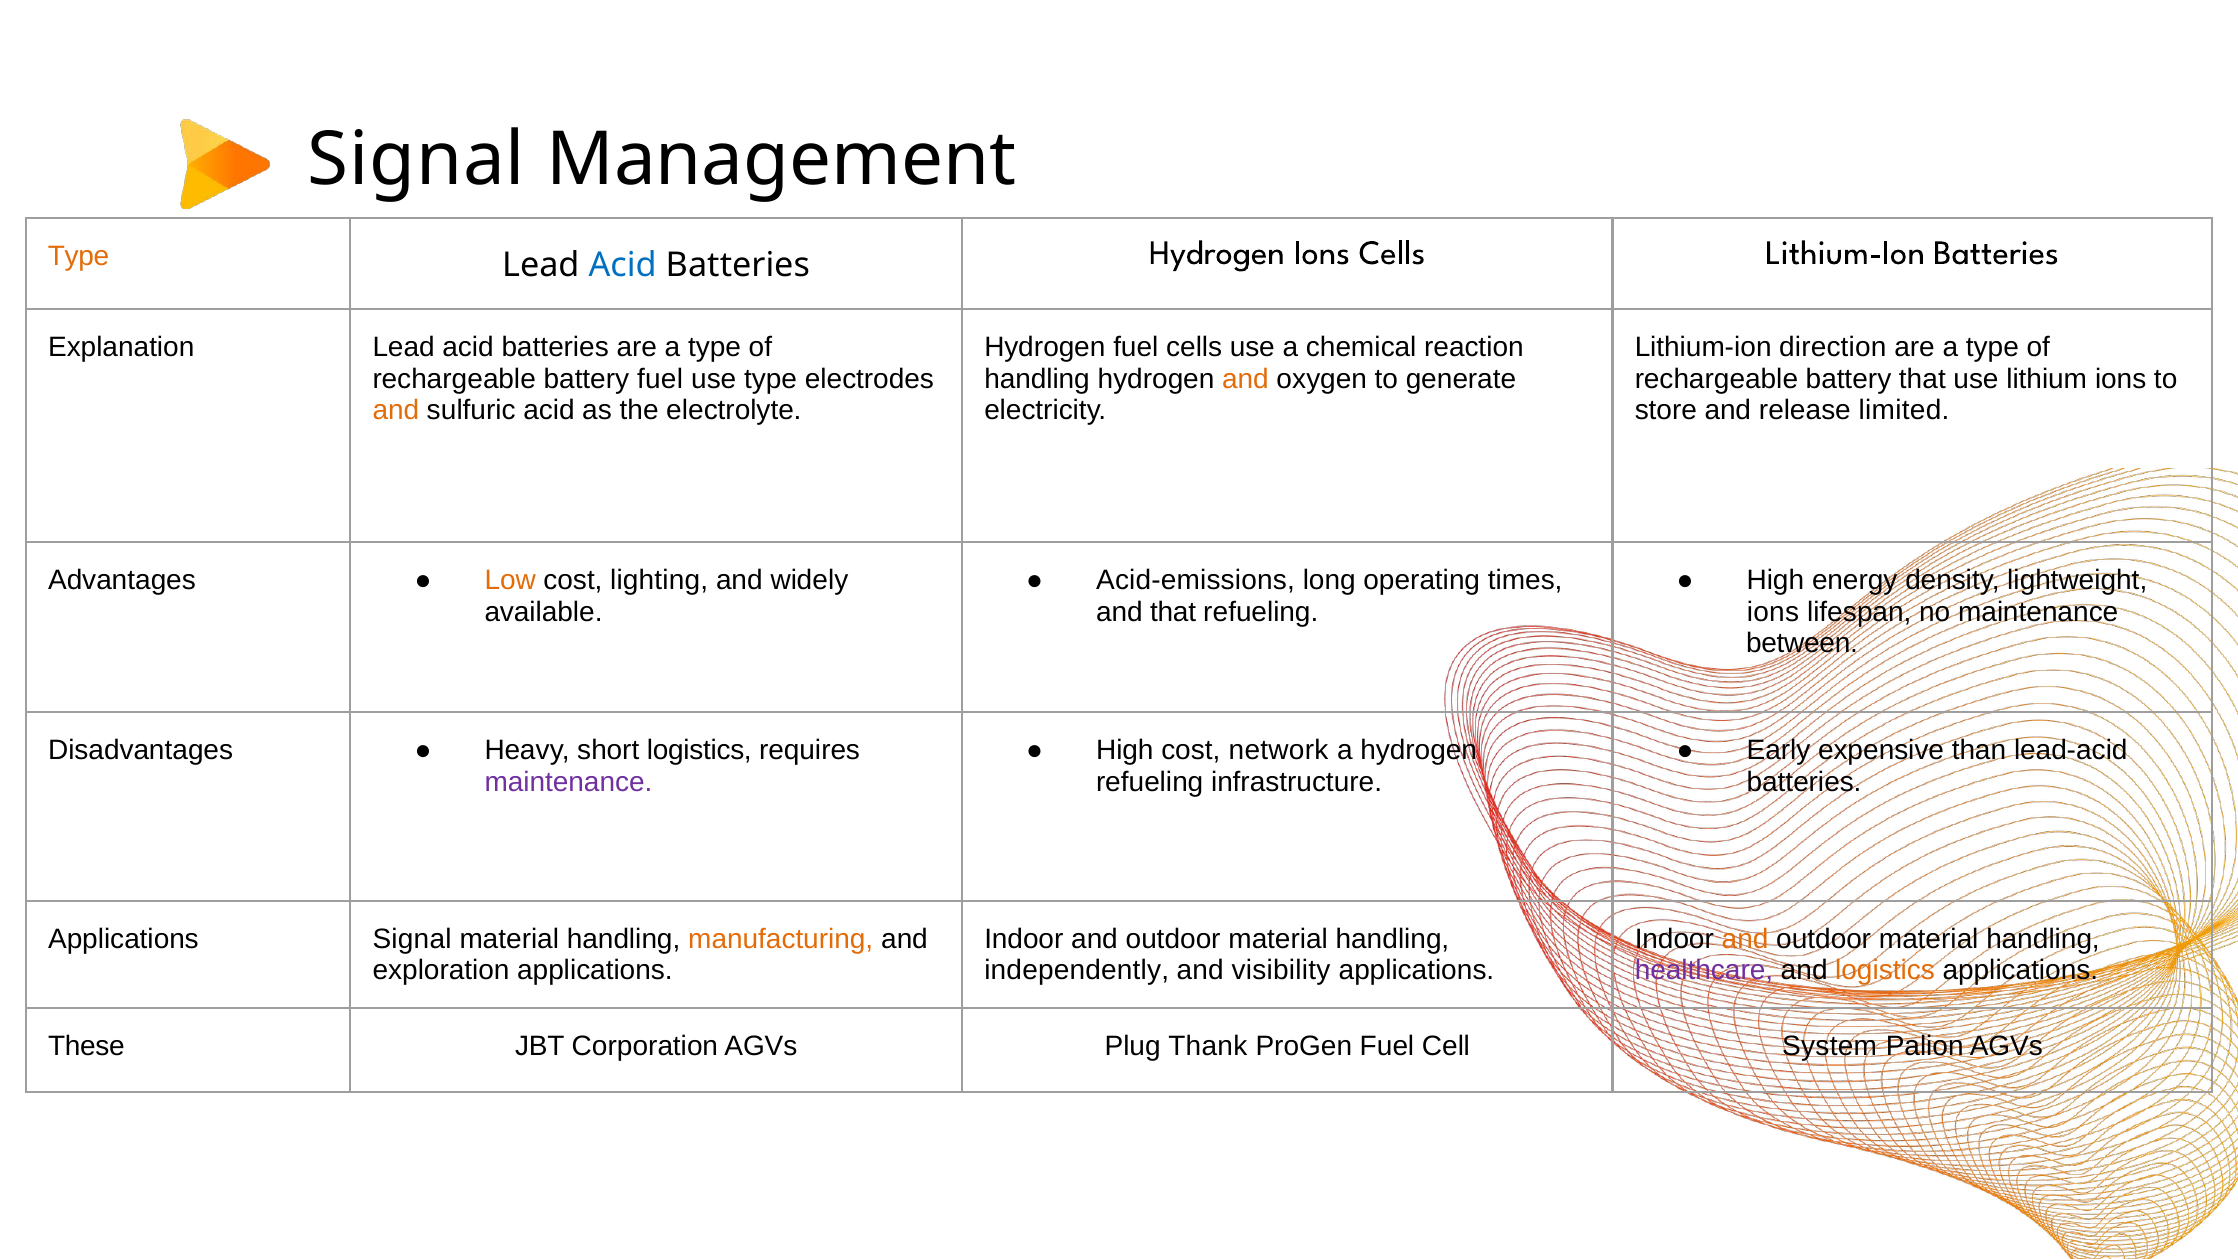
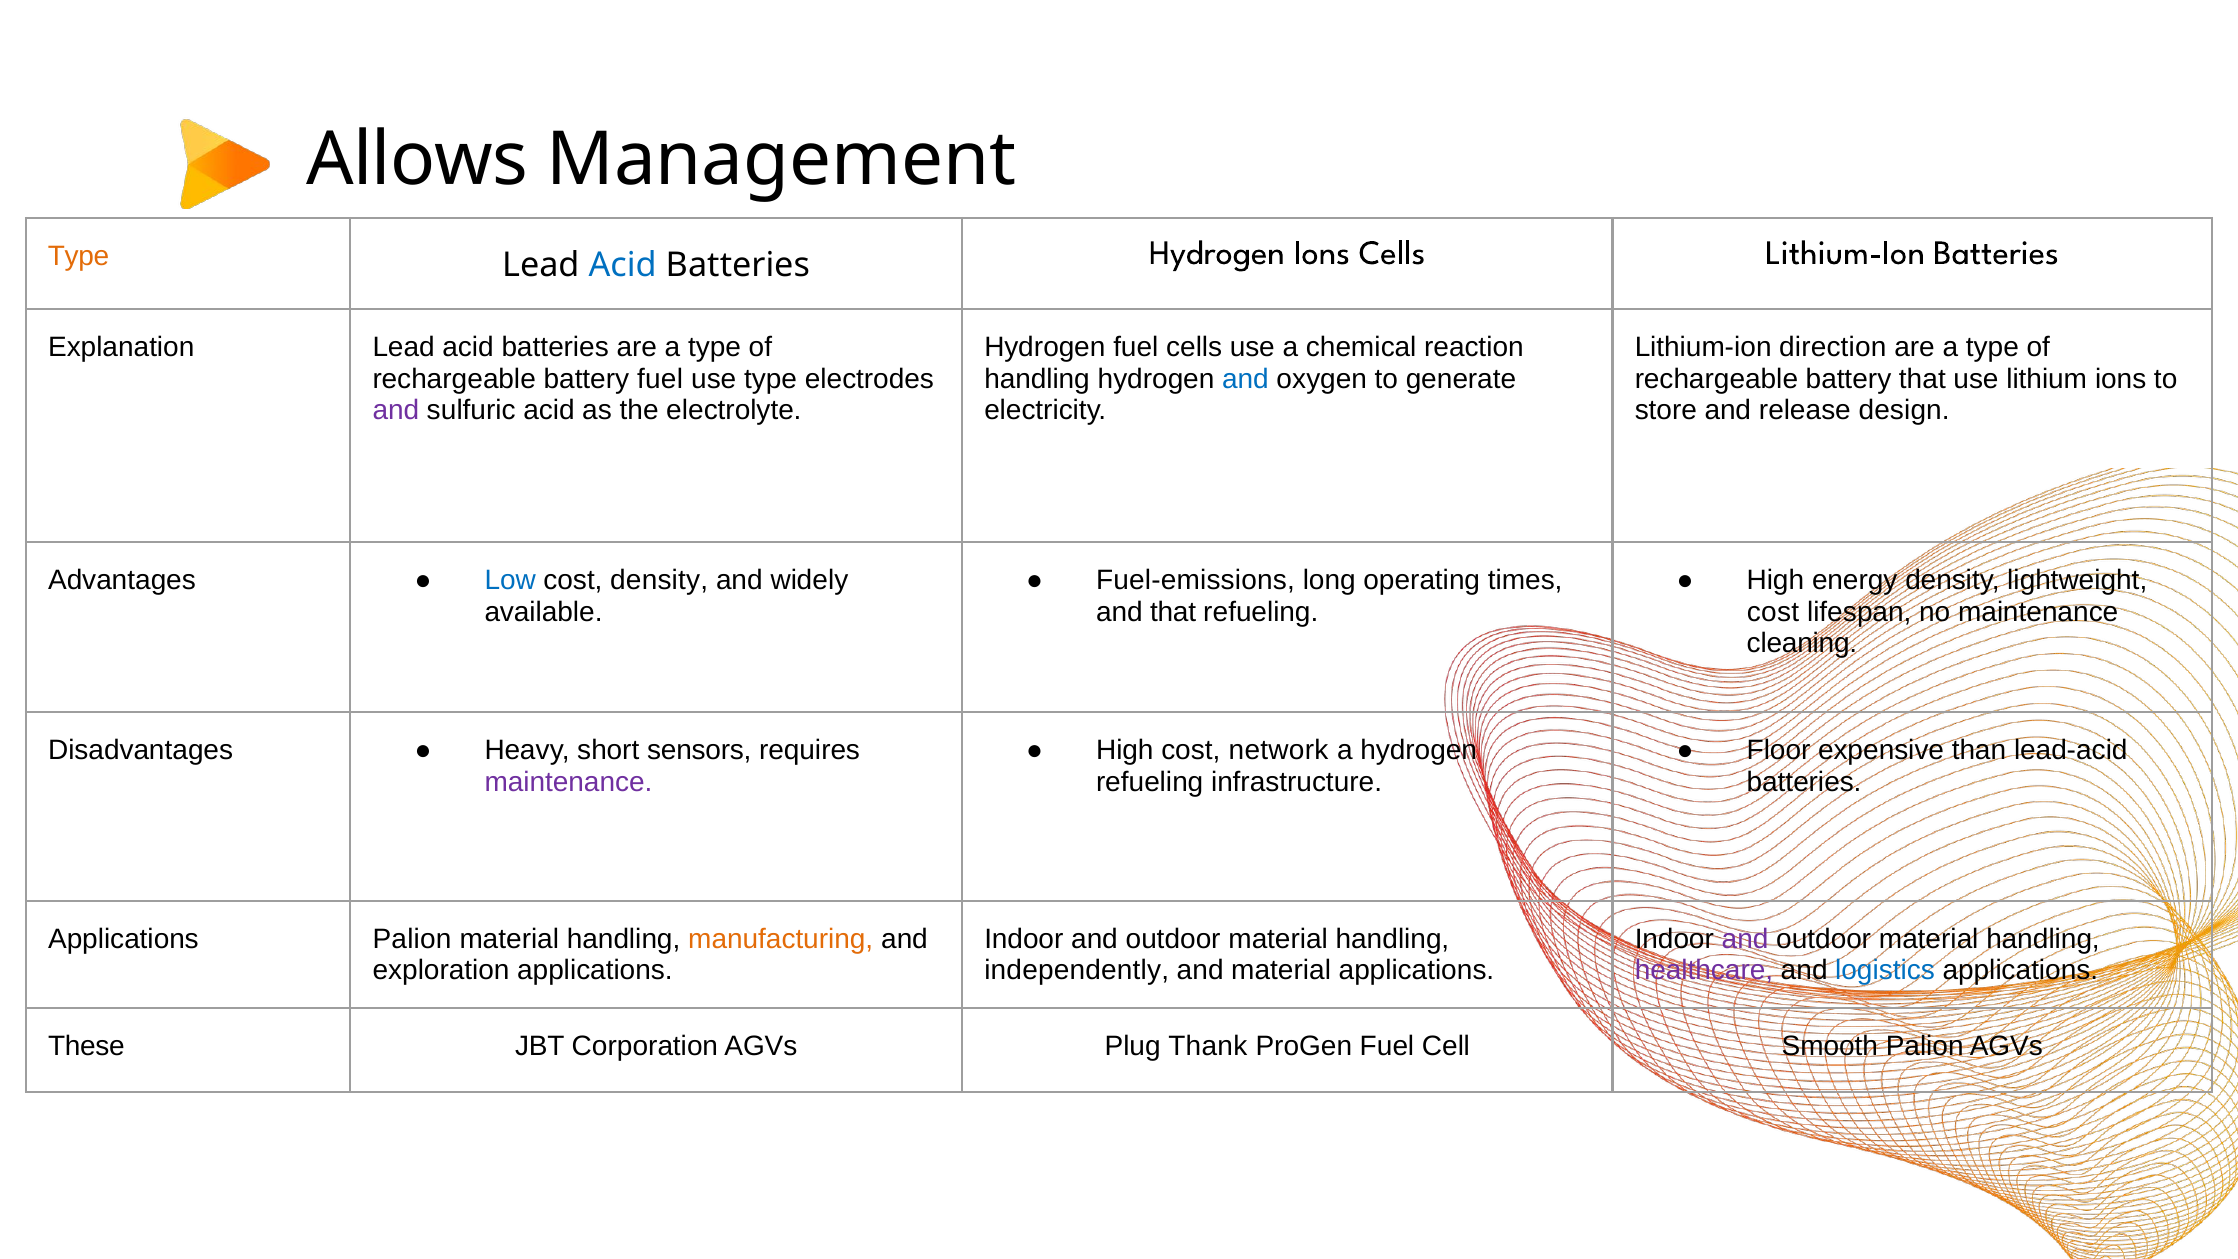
Signal at (417, 160): Signal -> Allows
and at (1245, 379) colour: orange -> blue
and at (396, 410) colour: orange -> purple
limited: limited -> design
Low colour: orange -> blue
cost lighting: lighting -> density
Acid-emissions: Acid-emissions -> Fuel-emissions
ions at (1773, 612): ions -> cost
between: between -> cleaning
short logistics: logistics -> sensors
Early: Early -> Floor
Applications Signal: Signal -> Palion
and at (1745, 939) colour: orange -> purple
and visibility: visibility -> material
logistics at (1885, 971) colour: orange -> blue
System: System -> Smooth
